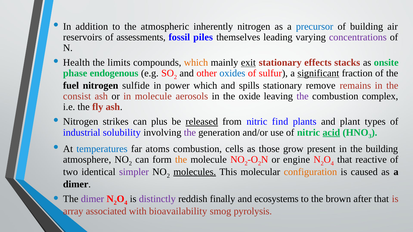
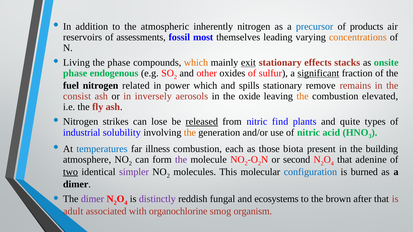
of building: building -> products
piles: piles -> most
concentrations colour: purple -> orange
Health: Health -> Living
the limits: limits -> phase
oxides colour: blue -> black
sulfide: sulfide -> related
in molecule: molecule -> inversely
the at (303, 96) colour: purple -> orange
complex: complex -> elevated
plus: plus -> lose
plant: plant -> quite
the at (190, 133) colour: purple -> orange
acid underline: present -> none
atoms: atoms -> illness
cells: cells -> each
grow: grow -> biota
the at (181, 160) colour: orange -> purple
engine: engine -> second
reactive: reactive -> adenine
two underline: none -> present
molecules underline: present -> none
configuration colour: orange -> blue
caused: caused -> burned
finally: finally -> fungal
array: array -> adult
bioavailability: bioavailability -> organochlorine
pyrolysis: pyrolysis -> organism
